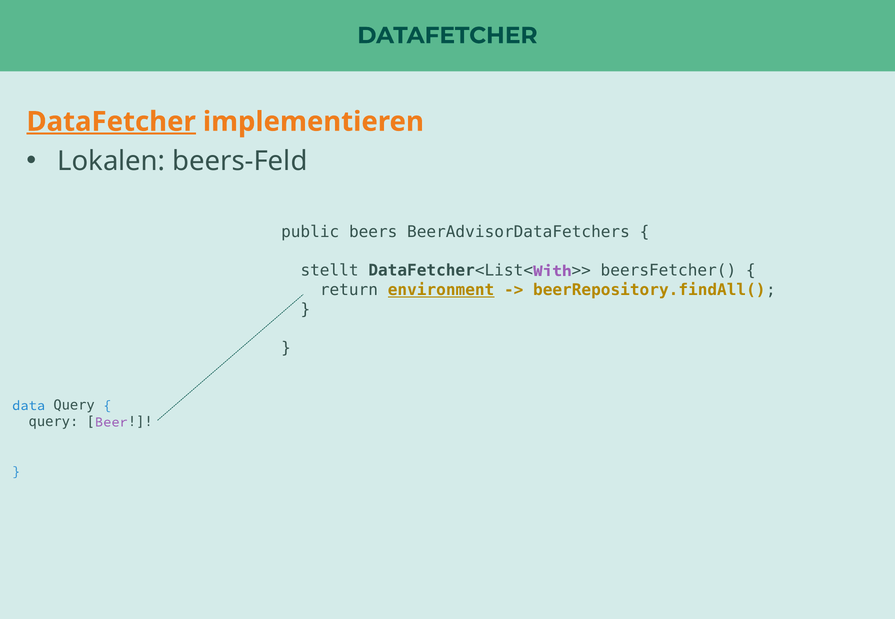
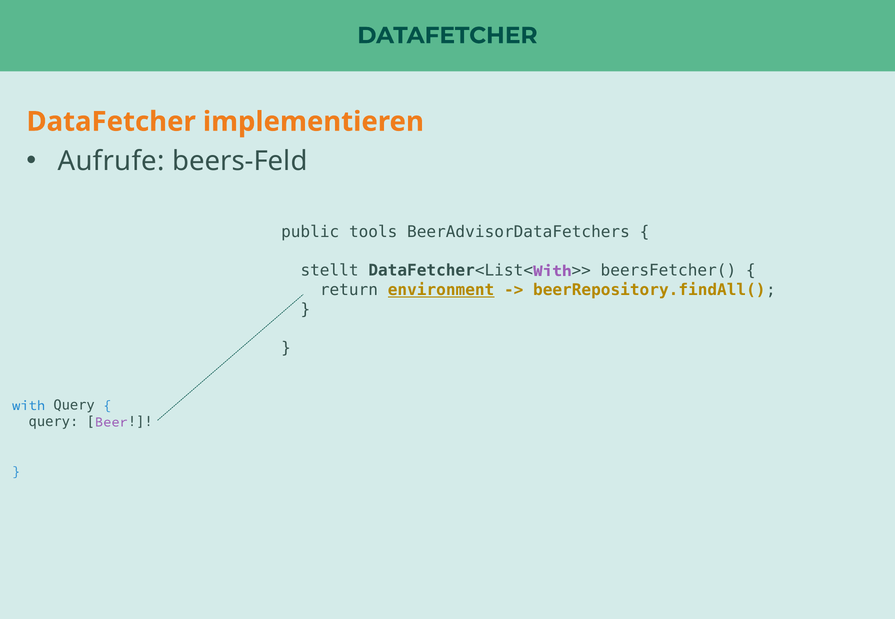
DataFetcher at (111, 122) underline: present -> none
Lokalen: Lokalen -> Aufrufe
beers: beers -> tools
data at (29, 406): data -> with
